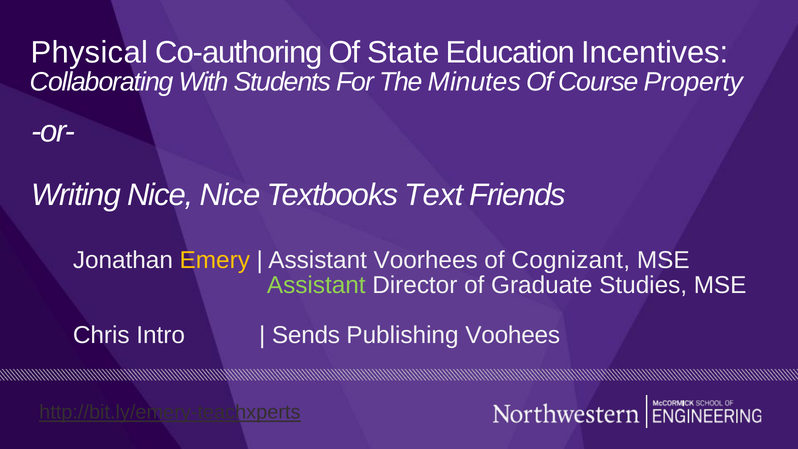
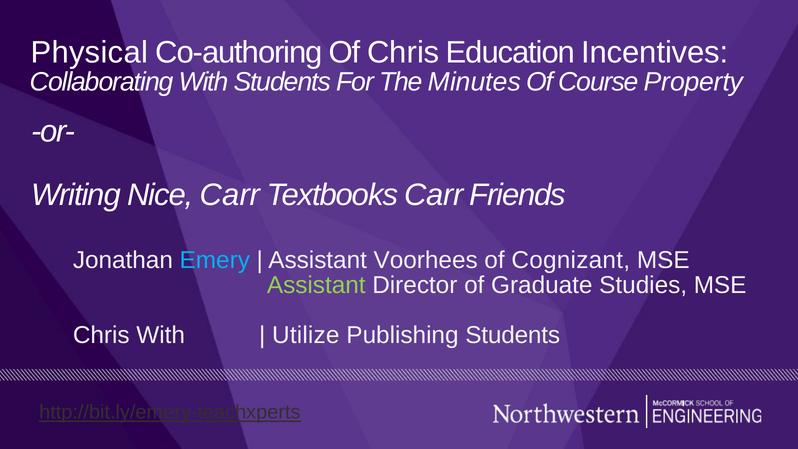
Of State: State -> Chris
Nice Nice: Nice -> Carr
Textbooks Text: Text -> Carr
Emery colour: yellow -> light blue
Chris Intro: Intro -> With
Sends: Sends -> Utilize
Publishing Voohees: Voohees -> Students
